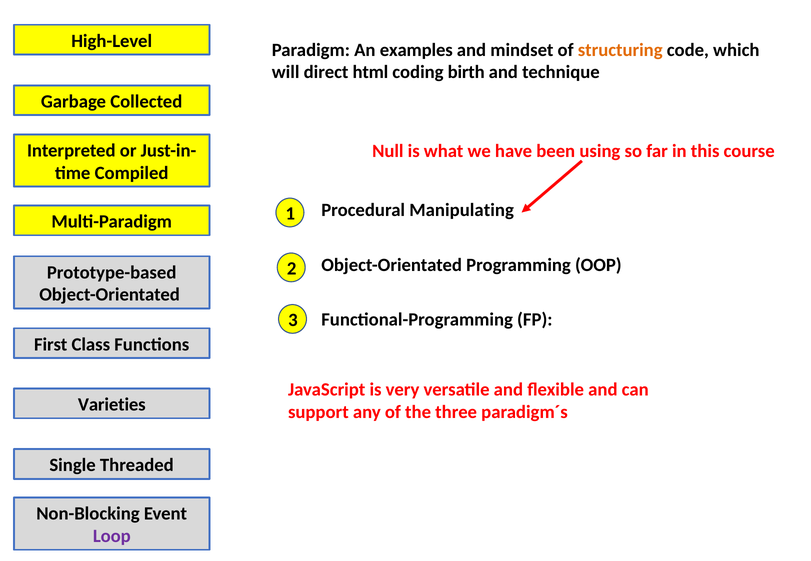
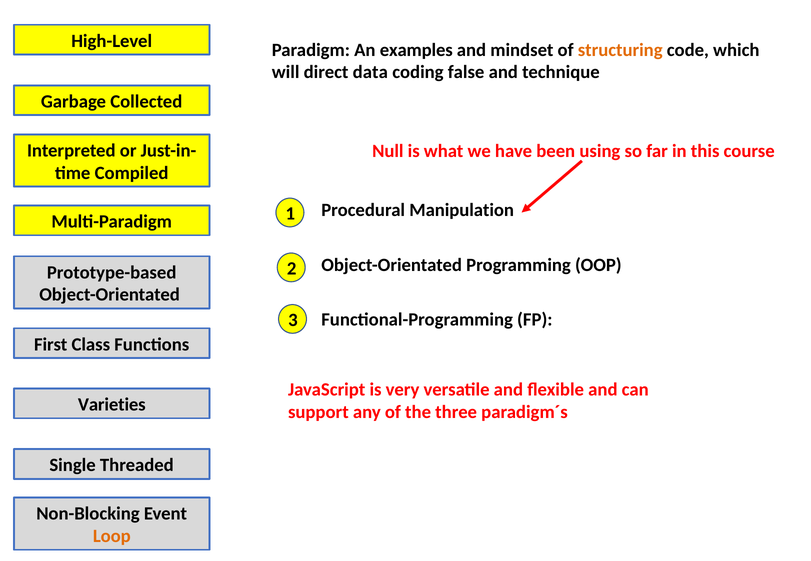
html: html -> data
birth: birth -> false
Manipulating: Manipulating -> Manipulation
Loop colour: purple -> orange
